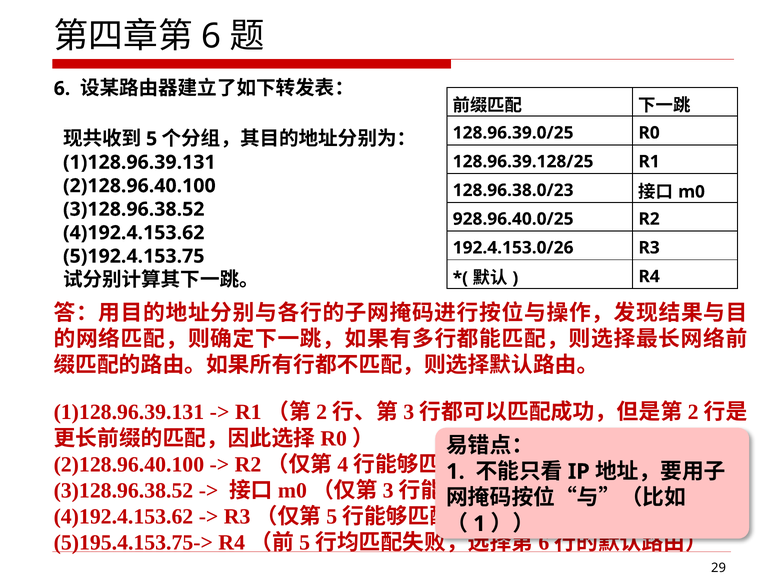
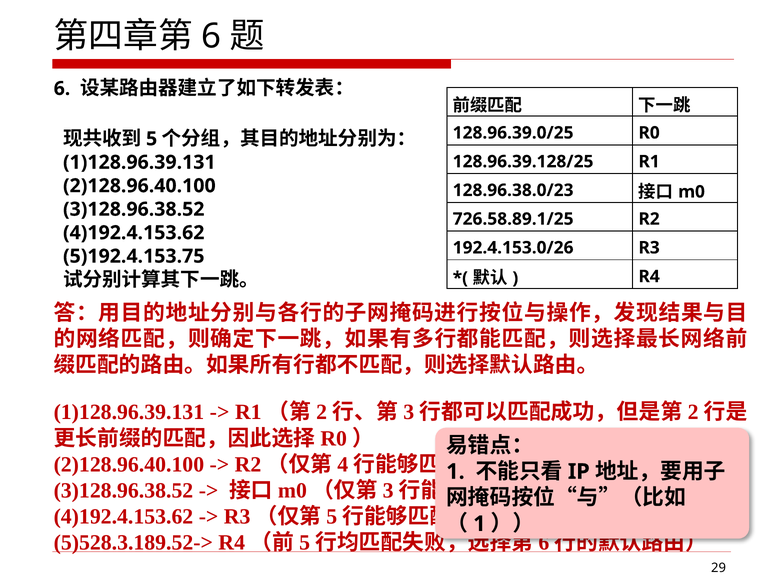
928.96.40.0/25: 928.96.40.0/25 -> 726.58.89.1/25
5)195.4.153.75->: 5)195.4.153.75-> -> 5)528.3.189.52->
